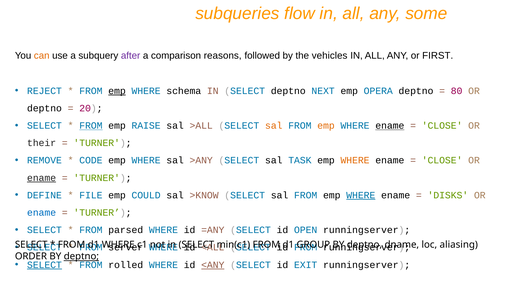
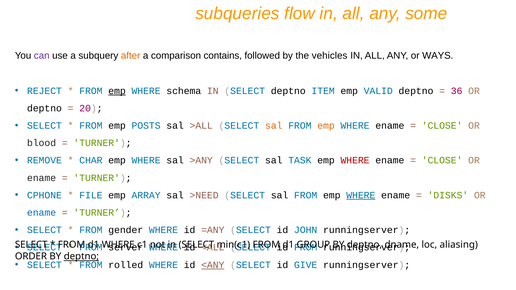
can colour: orange -> purple
after colour: purple -> orange
reasons: reasons -> contains
FIRST: FIRST -> WAYS
NEXT: NEXT -> ITEM
OPERA: OPERA -> VALID
80: 80 -> 36
FROM at (91, 126) underline: present -> none
RAISE: RAISE -> POSTS
ename at (390, 126) underline: present -> none
their: their -> blood
CODE: CODE -> CHAR
WHERE at (355, 161) colour: orange -> red
ename at (42, 178) underline: present -> none
DEFINE: DEFINE -> CPHONE
COULD: COULD -> ARRAY
>KNOW: >KNOW -> >NEED
parsed: parsed -> gender
OPEN: OPEN -> JOHN
SELECT at (44, 265) underline: present -> none
EXIT: EXIT -> GIVE
